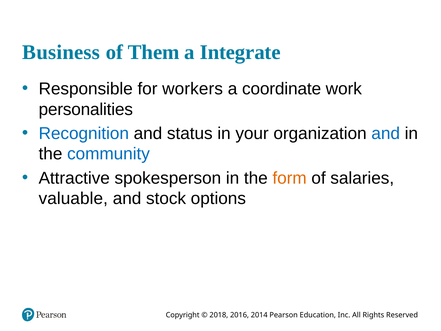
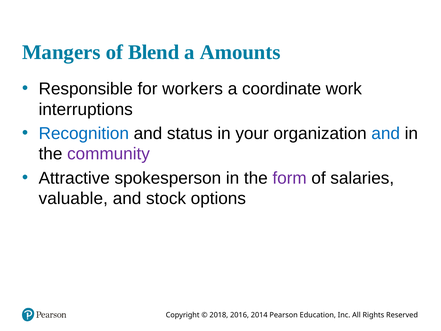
Business: Business -> Mangers
Them: Them -> Blend
Integrate: Integrate -> Amounts
personalities: personalities -> interruptions
community colour: blue -> purple
form colour: orange -> purple
